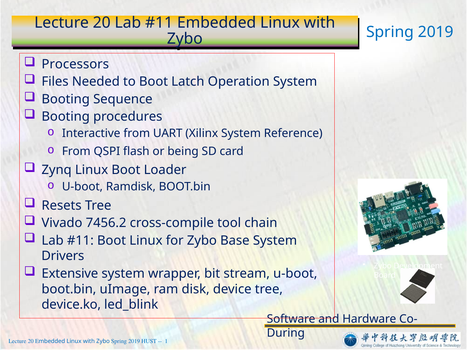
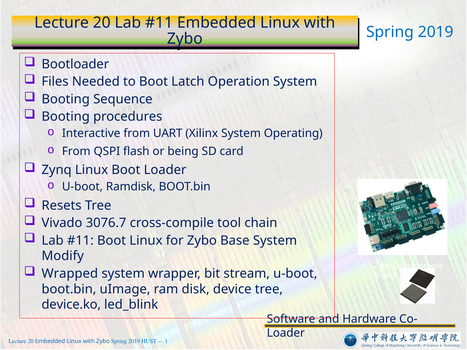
Processors: Processors -> Bootloader
Reference: Reference -> Operating
7456.2: 7456.2 -> 3076.7
Drivers: Drivers -> Modify
Extensive: Extensive -> Wrapped
During at (286, 333): During -> Loader
